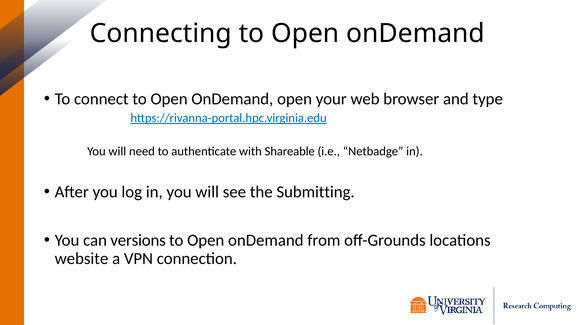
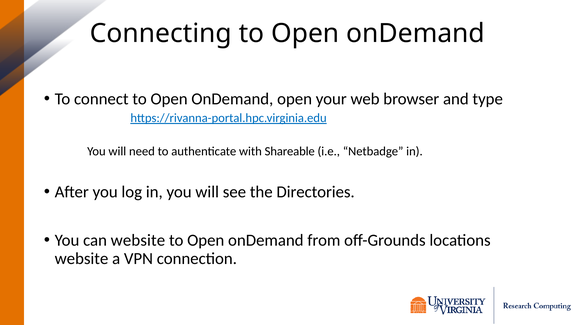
Submitting: Submitting -> Directories
can versions: versions -> website
